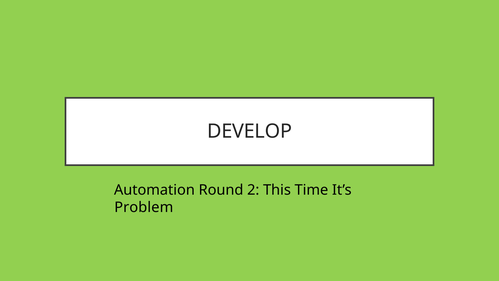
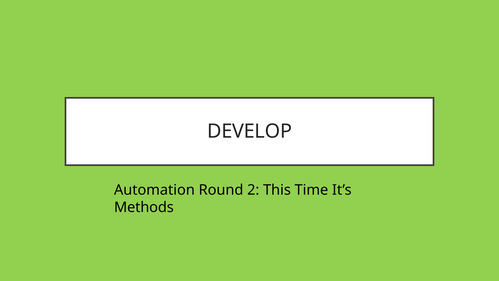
Problem: Problem -> Methods
